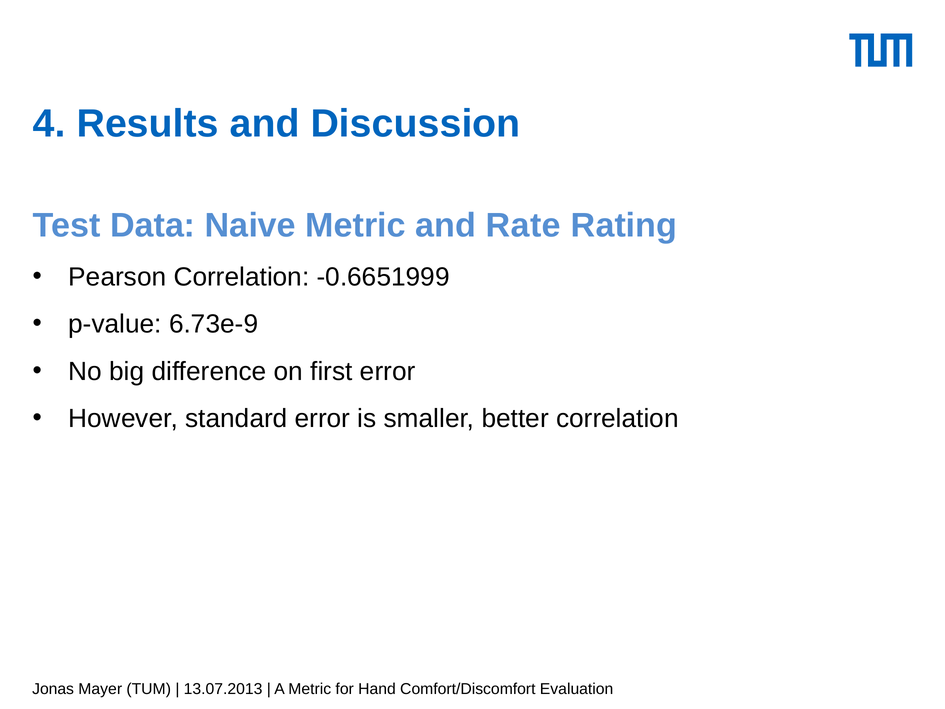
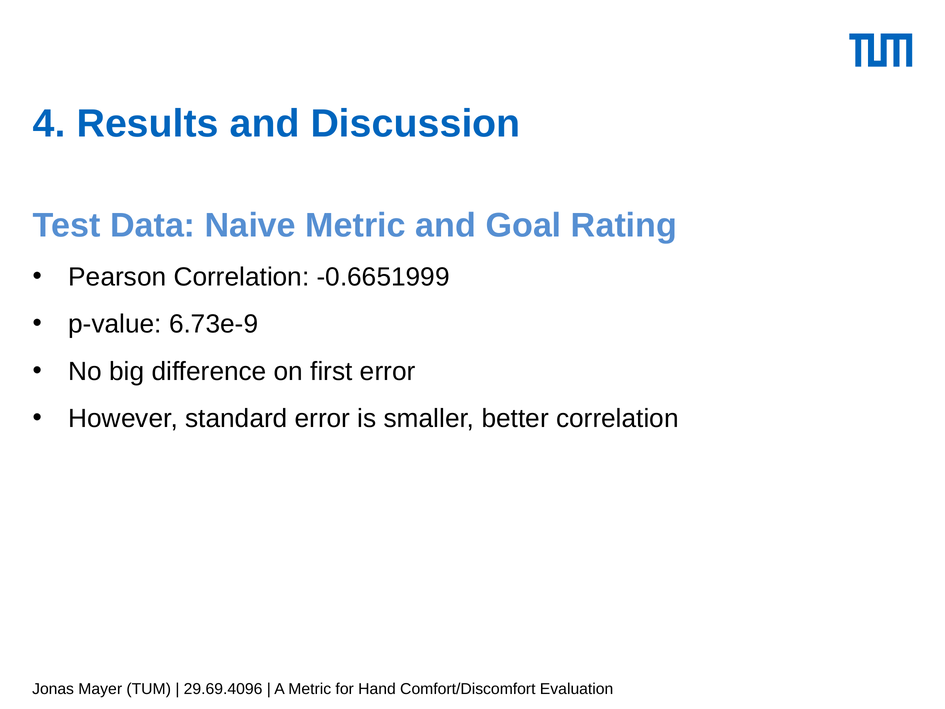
Rate: Rate -> Goal
13.07.2013: 13.07.2013 -> 29.69.4096
